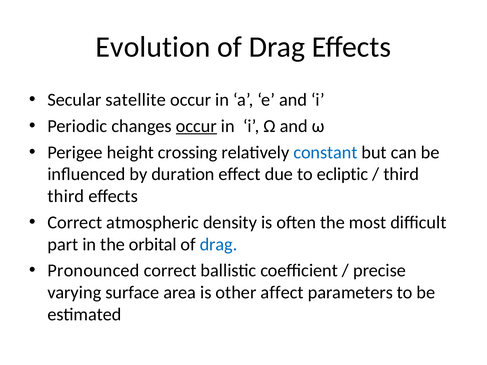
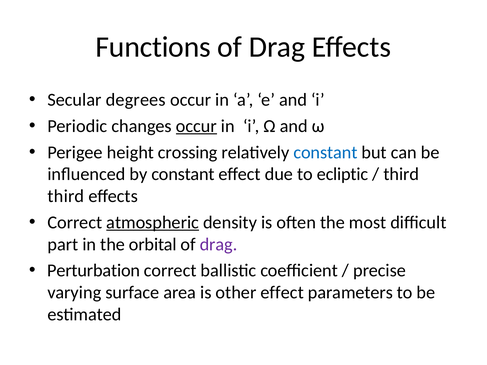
Evolution: Evolution -> Functions
satellite: satellite -> degrees
by duration: duration -> constant
atmospheric underline: none -> present
drag at (219, 245) colour: blue -> purple
Pronounced: Pronounced -> Perturbation
other affect: affect -> effect
